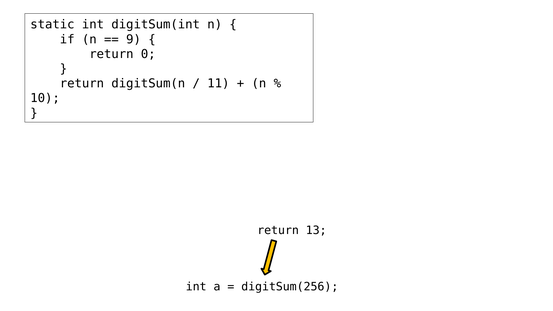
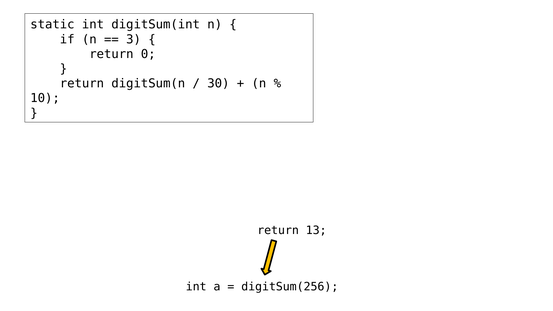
9: 9 -> 3
11: 11 -> 30
